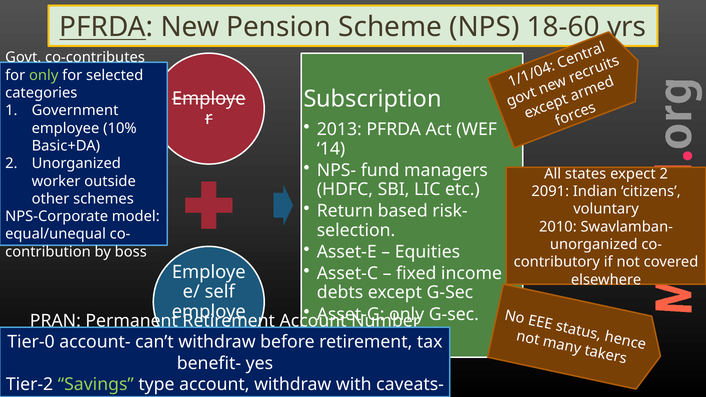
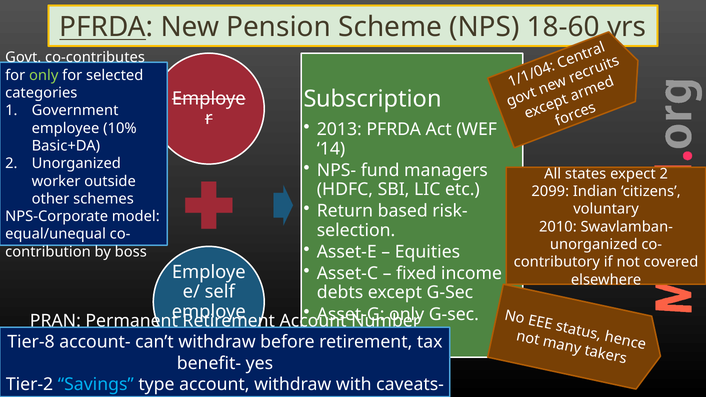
2091: 2091 -> 2099
Tier-0: Tier-0 -> Tier-8
Savings colour: light green -> light blue
